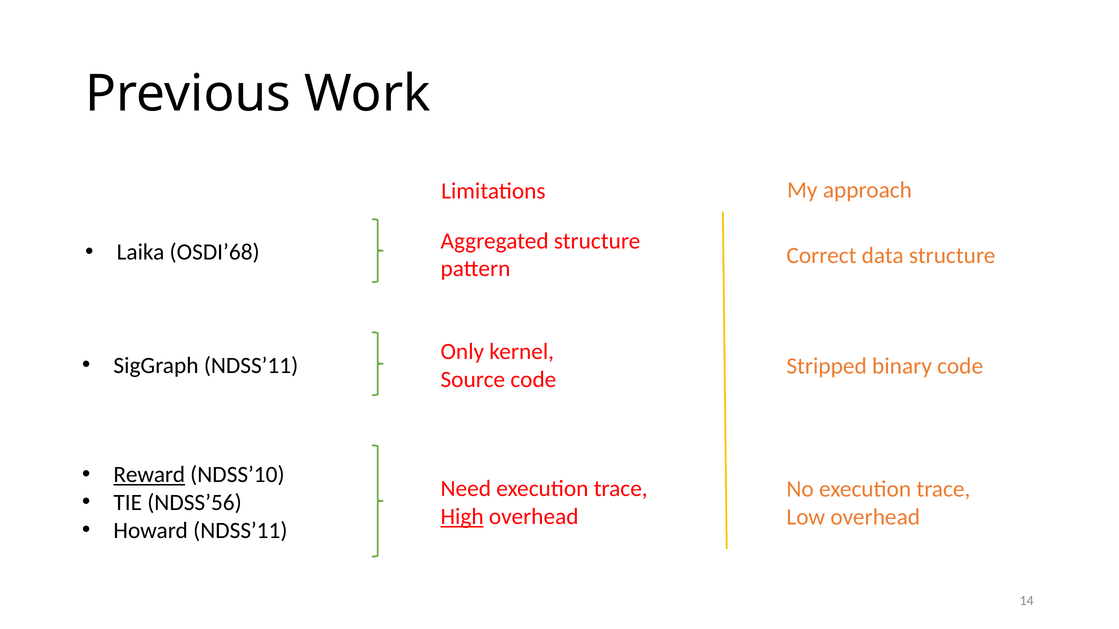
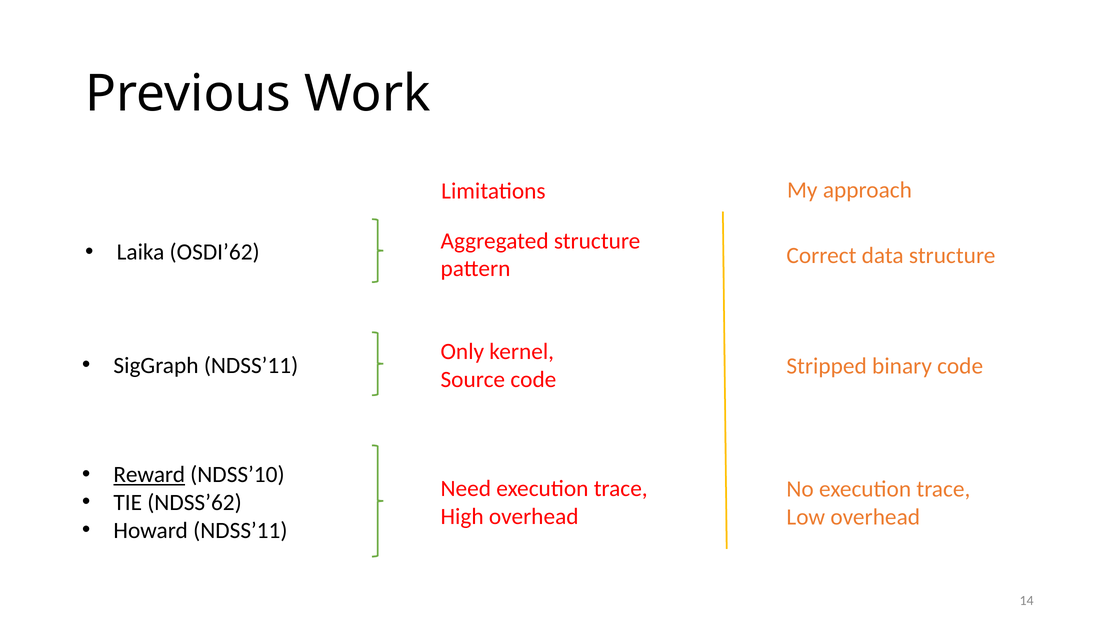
OSDI’68: OSDI’68 -> OSDI’62
NDSS’56: NDSS’56 -> NDSS’62
High underline: present -> none
